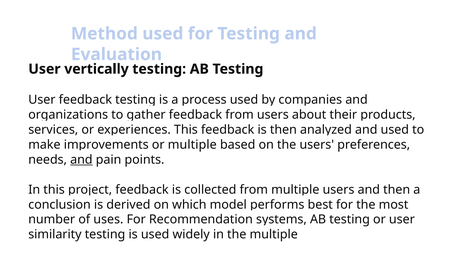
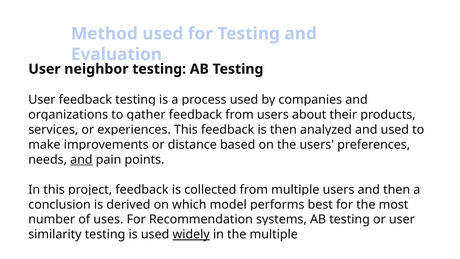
vertically: vertically -> neighbor
multiple at (192, 145): multiple -> distance
widely underline: none -> present
